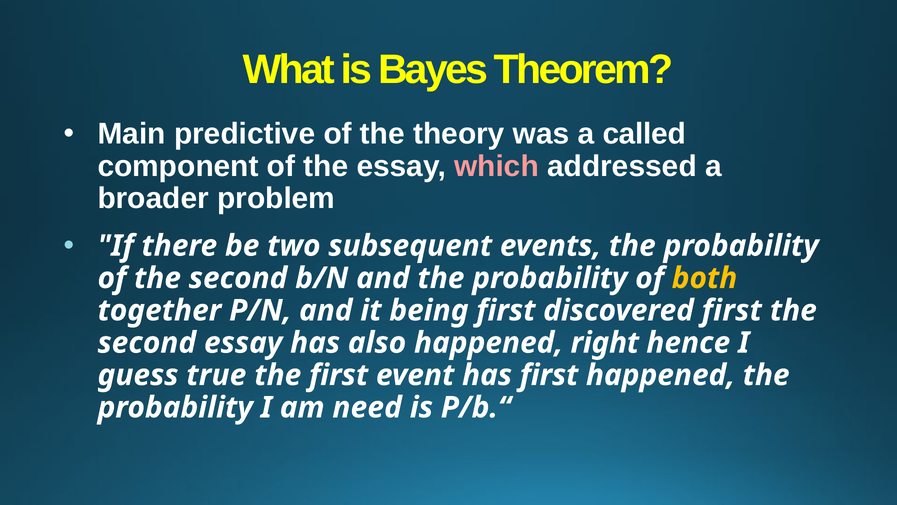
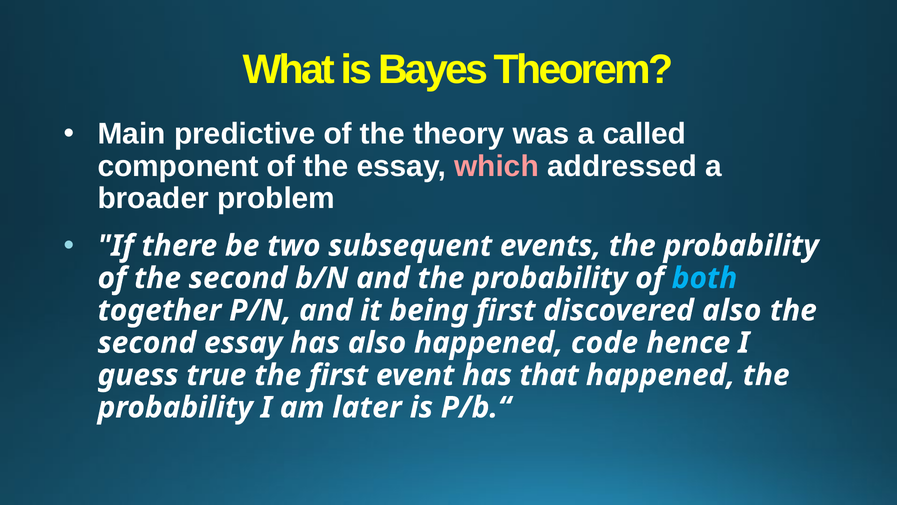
both colour: yellow -> light blue
discovered first: first -> also
right: right -> code
has first: first -> that
need: need -> later
